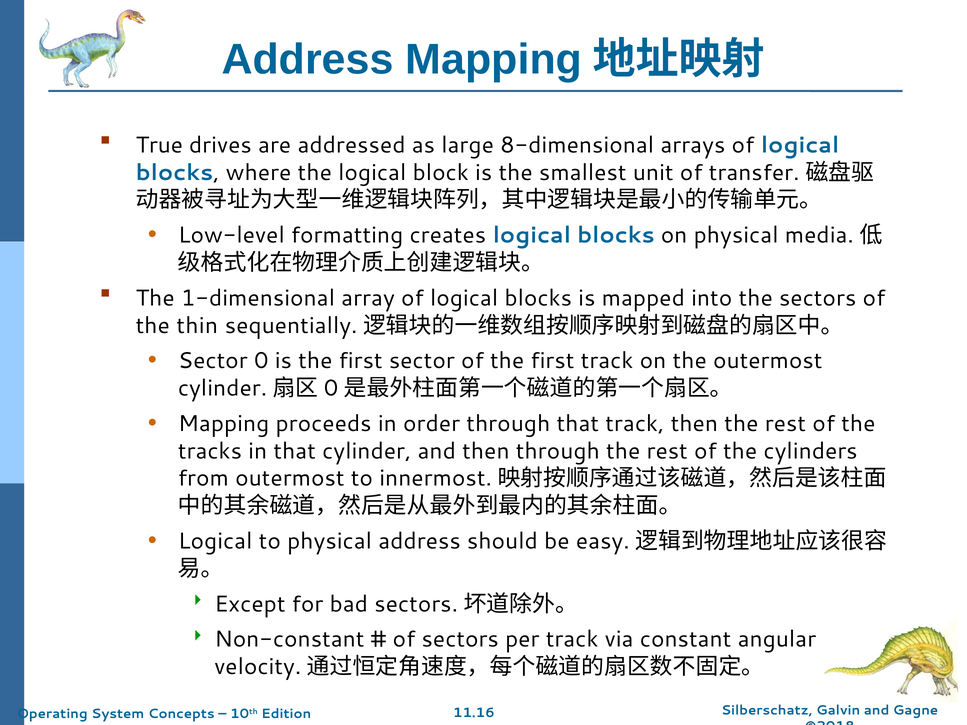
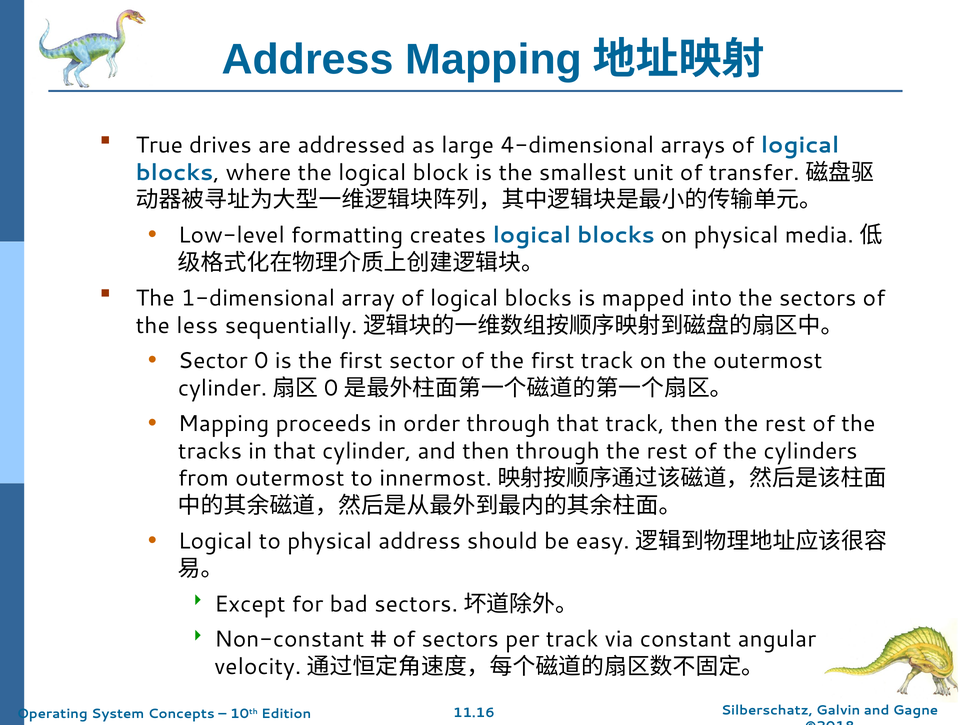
8-dimensional: 8-dimensional -> 4-dimensional
thin: thin -> less
